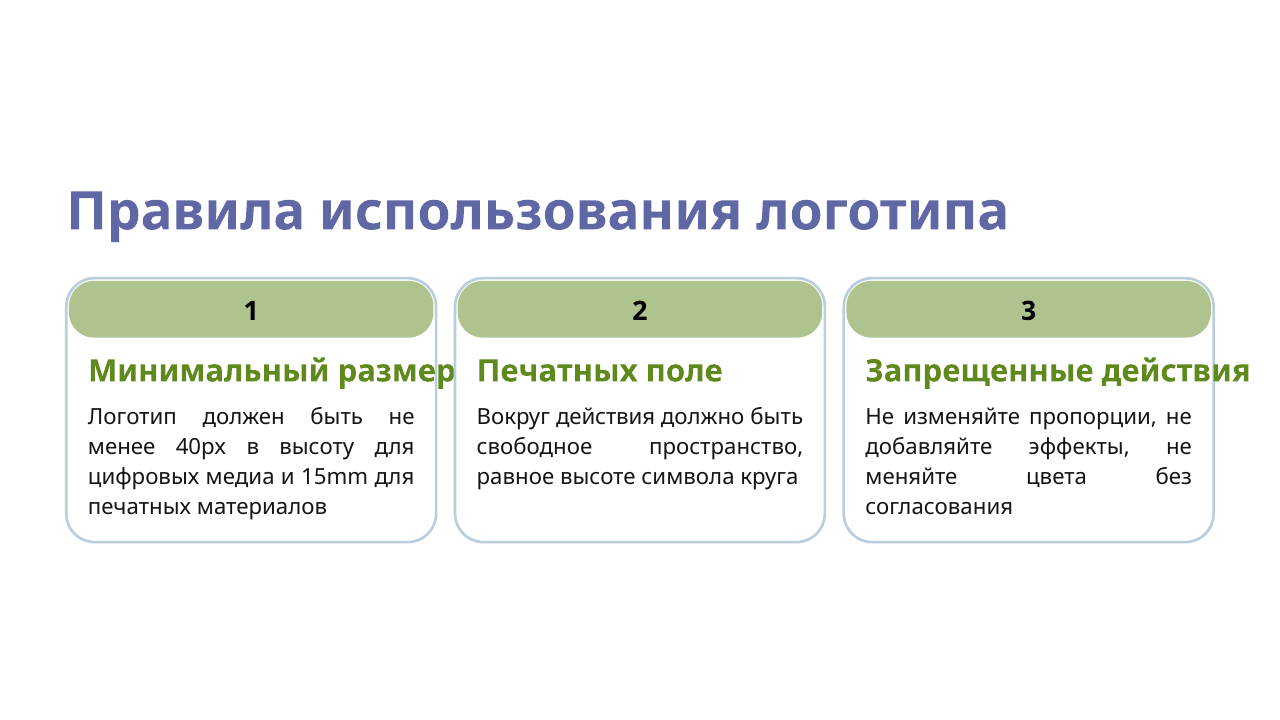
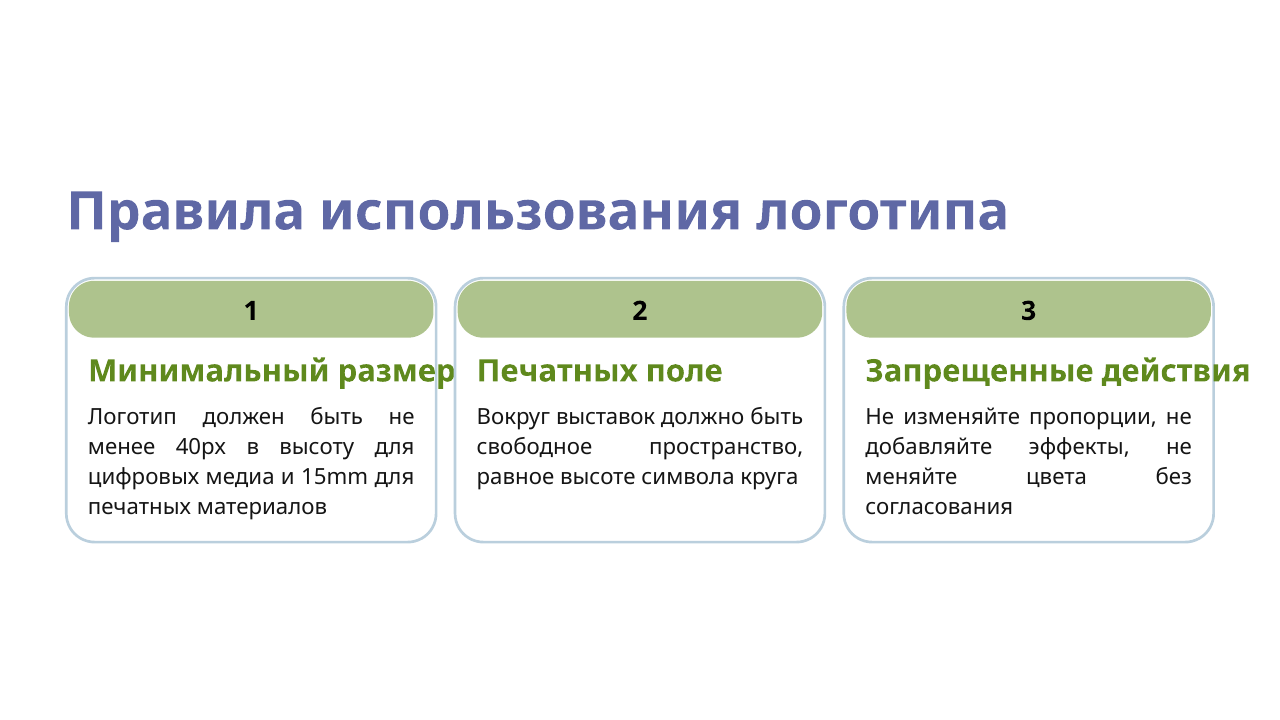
Вокруг действия: действия -> выставок
